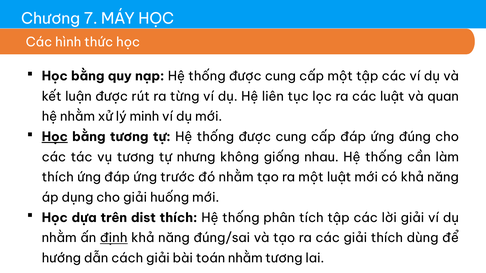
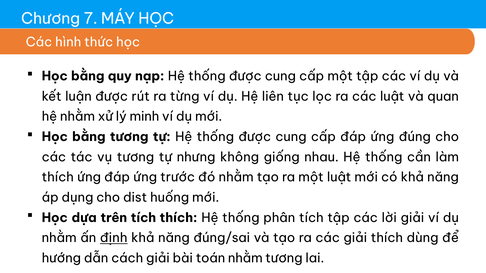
Học at (55, 137) underline: present -> none
cho giải: giải -> dist
trên dist: dist -> tích
